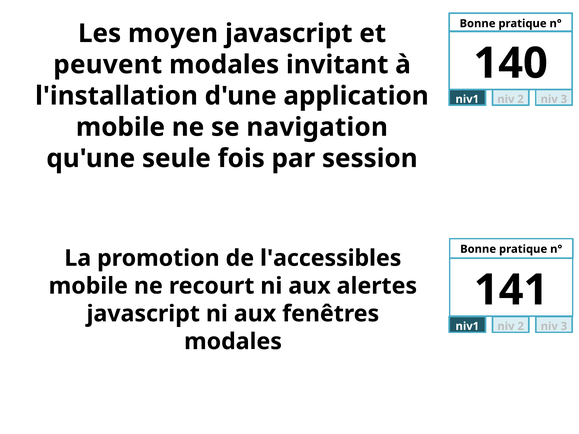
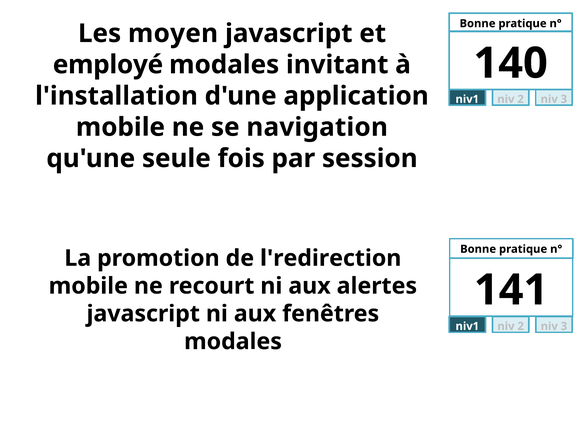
peuvent: peuvent -> employé
l'accessibles: l'accessibles -> l'redirection
